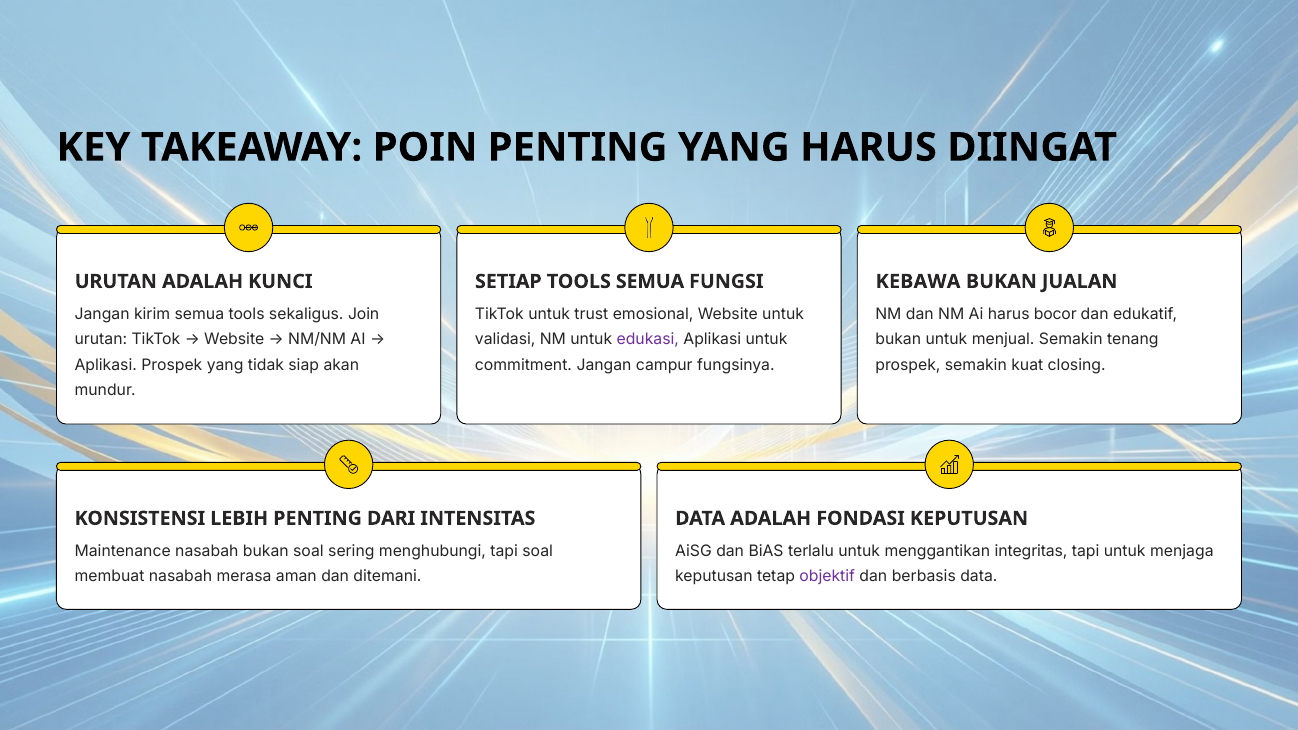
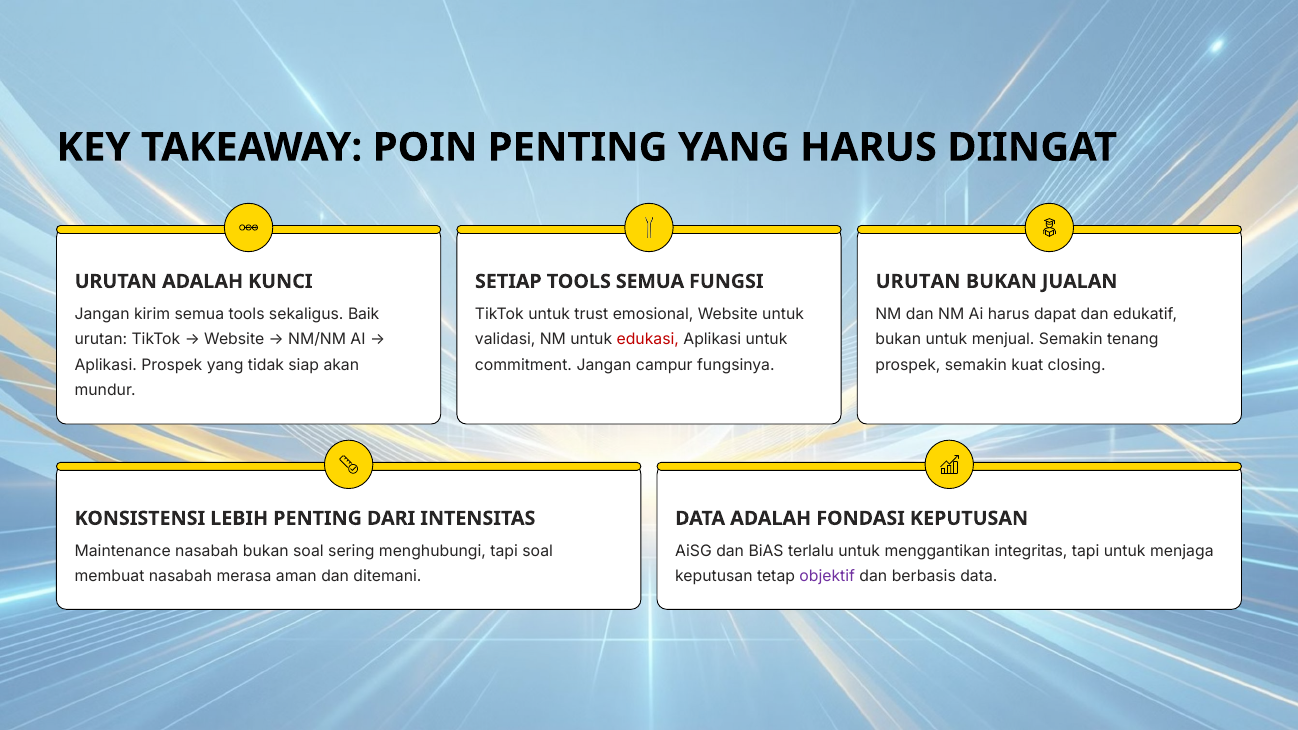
KEBAWA at (918, 282): KEBAWA -> URUTAN
Join: Join -> Baik
bocor: bocor -> dapat
edukasi colour: purple -> red
